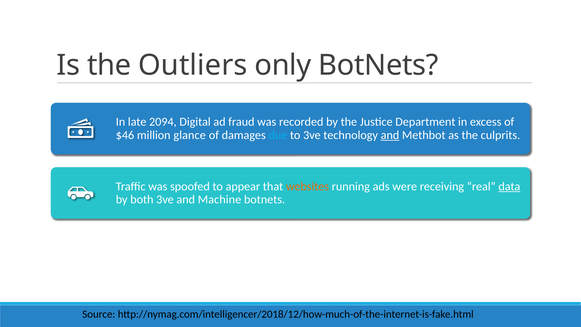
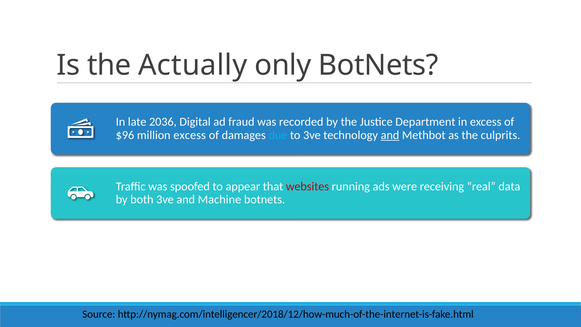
Outliers: Outliers -> Actually
2094: 2094 -> 2036
$46: $46 -> $96
million glance: glance -> excess
websites colour: orange -> red
data underline: present -> none
